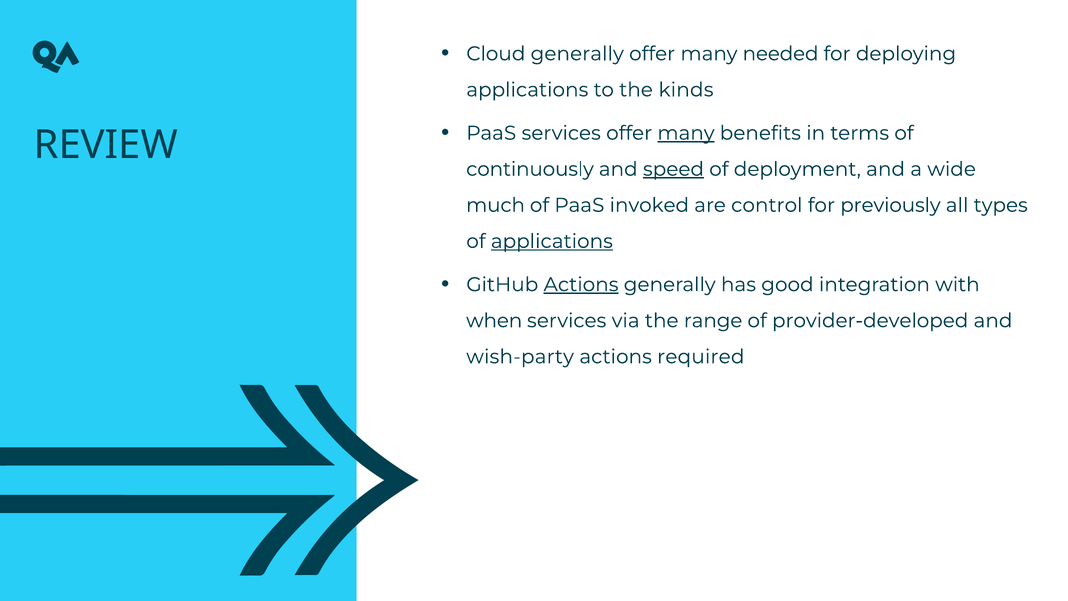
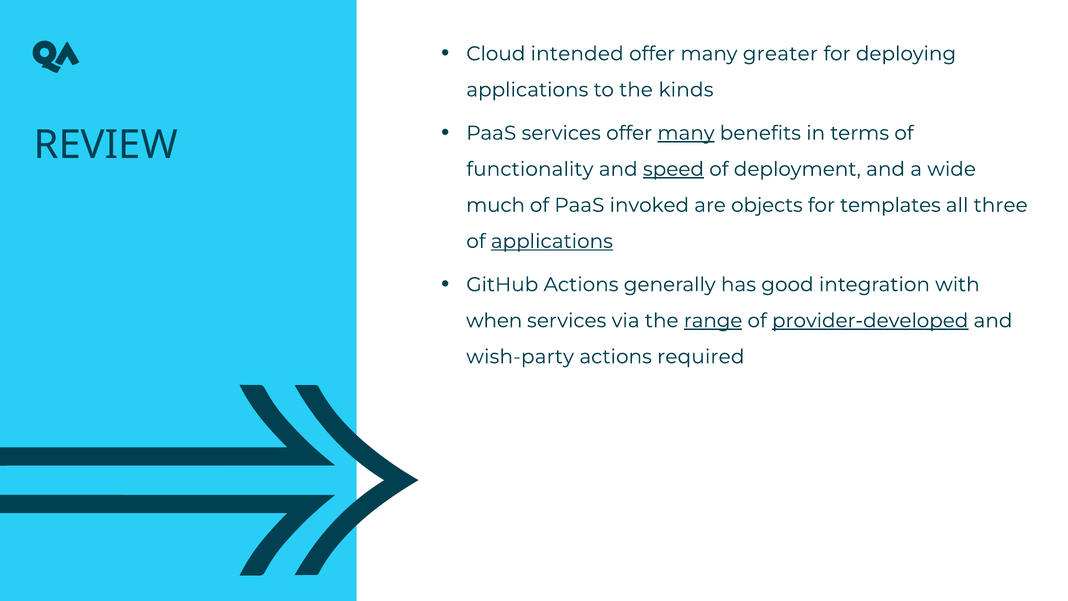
Cloud generally: generally -> intended
needed: needed -> greater
continuously: continuously -> functionality
control: control -> objects
previously: previously -> templates
types: types -> three
Actions at (581, 284) underline: present -> none
range underline: none -> present
provider-developed underline: none -> present
